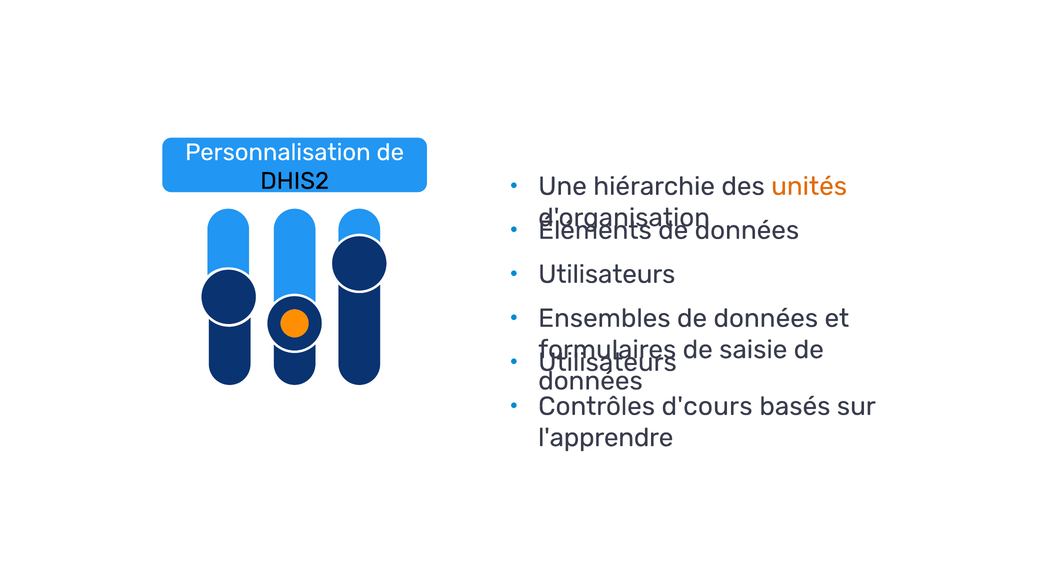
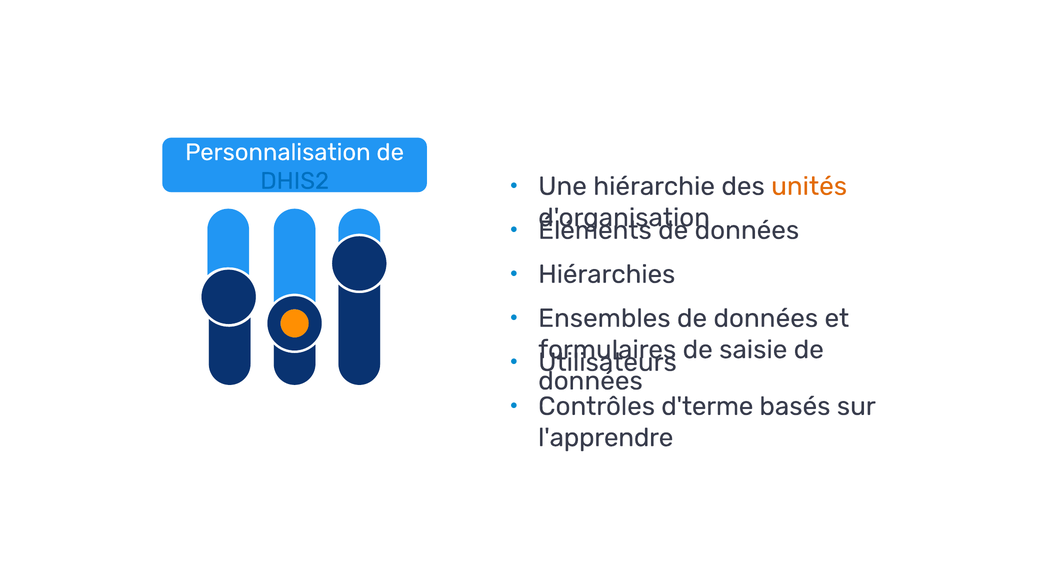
DHIS2 colour: black -> blue
Utilisateurs at (607, 274): Utilisateurs -> Hiérarchies
d'cours: d'cours -> d'terme
